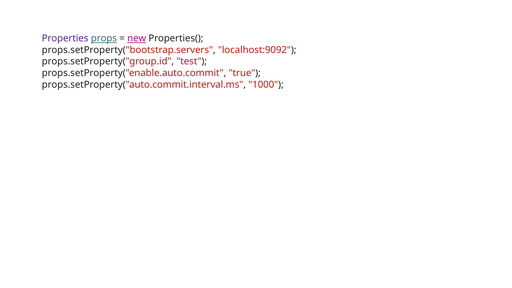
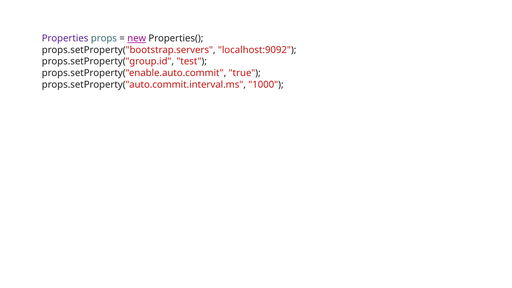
props underline: present -> none
